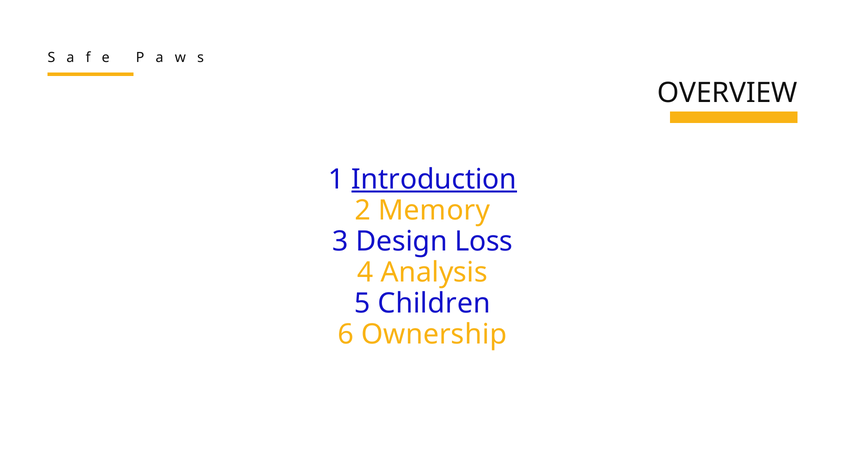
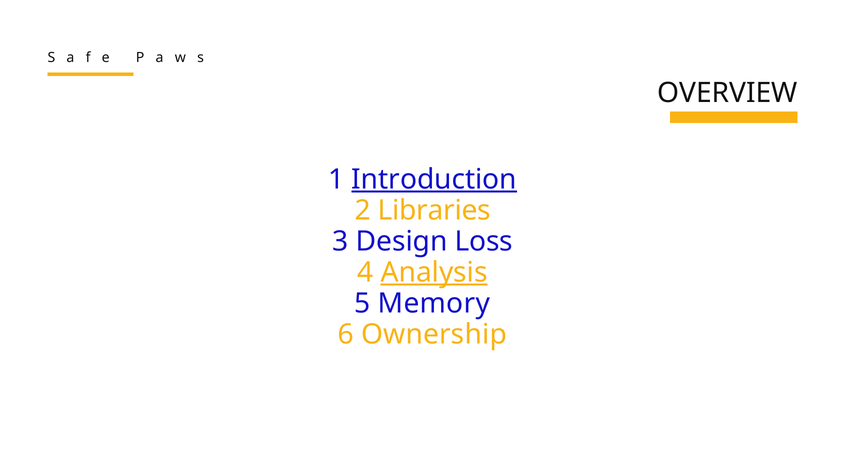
Memory: Memory -> Libraries
Analysis underline: none -> present
Children: Children -> Memory
